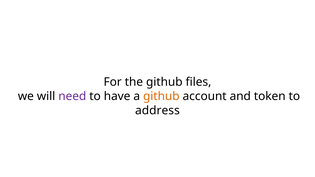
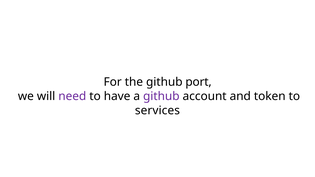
files: files -> port
github at (161, 96) colour: orange -> purple
address: address -> services
